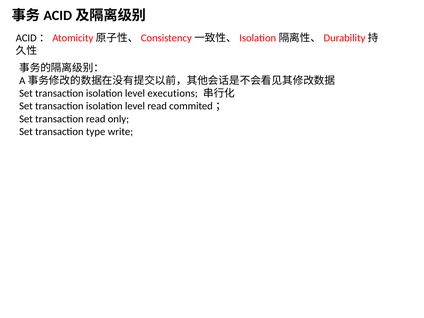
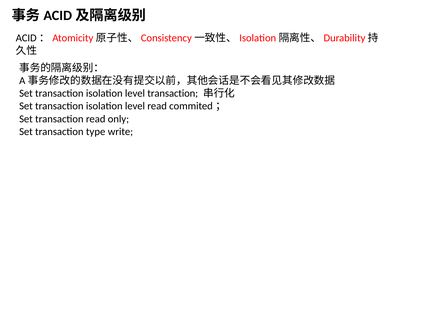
level executions: executions -> transaction
